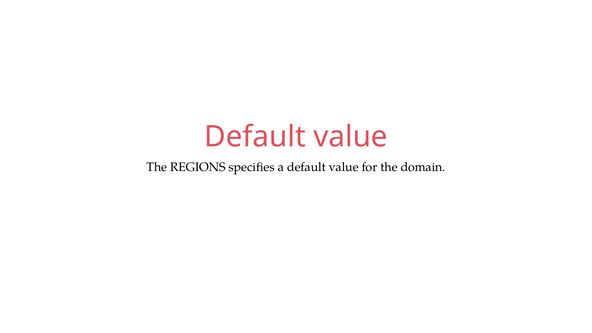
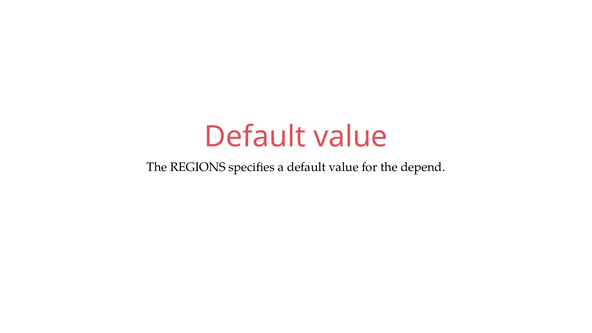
domain: domain -> depend
